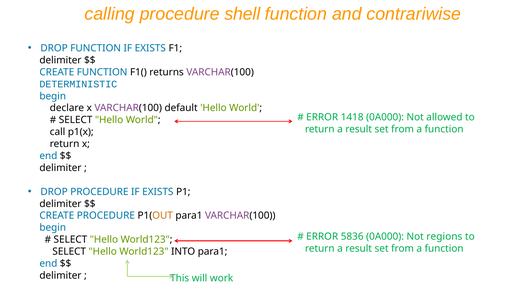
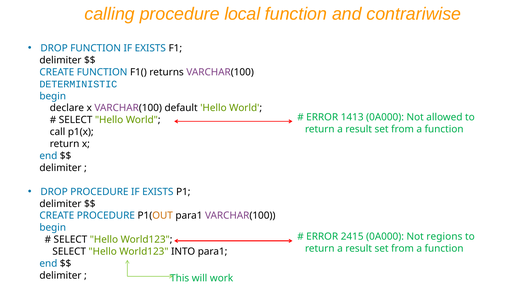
shell: shell -> local
1418: 1418 -> 1413
5836: 5836 -> 2415
